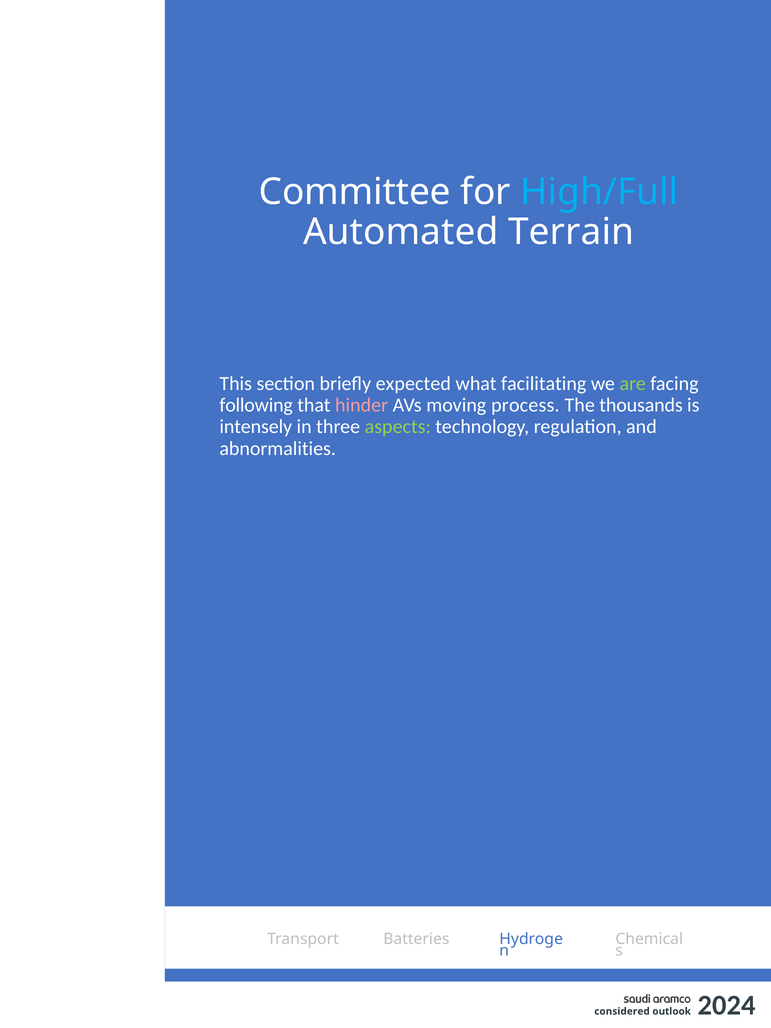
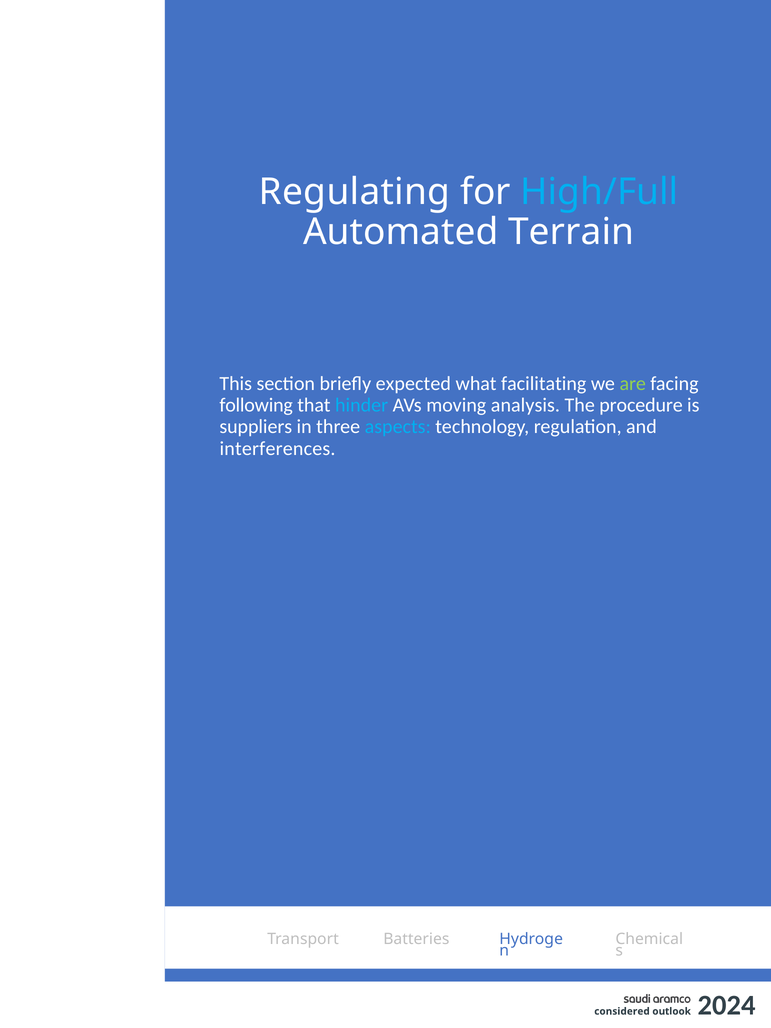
Committee: Committee -> Regulating
hinder colour: pink -> light blue
process: process -> analysis
thousands: thousands -> procedure
intensely: intensely -> suppliers
aspects colour: light green -> light blue
abnormalities: abnormalities -> interferences
